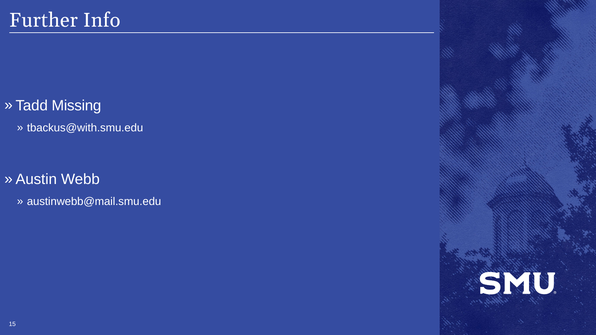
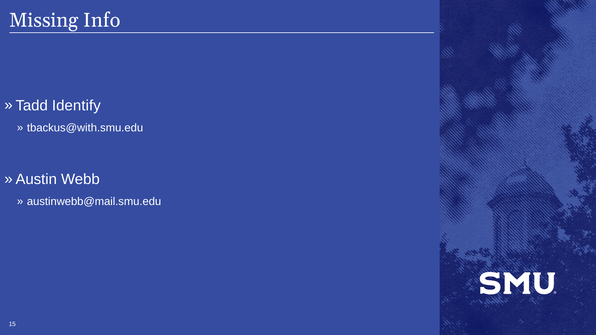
Further: Further -> Missing
Missing: Missing -> Identify
